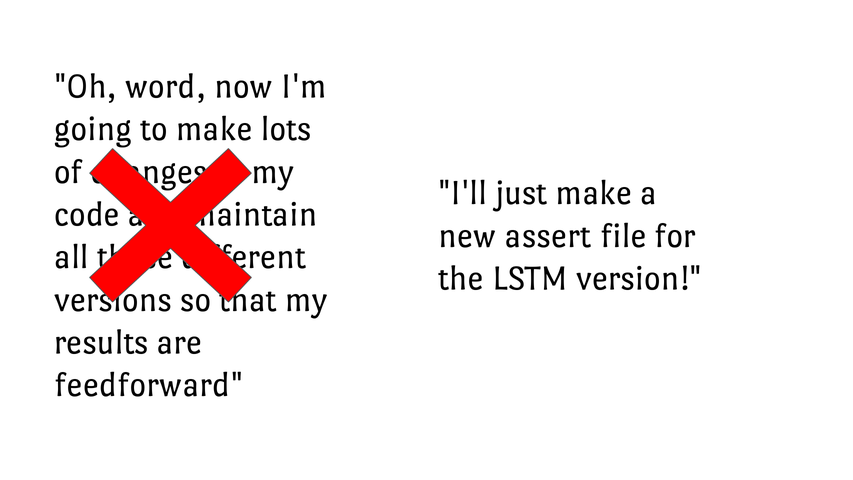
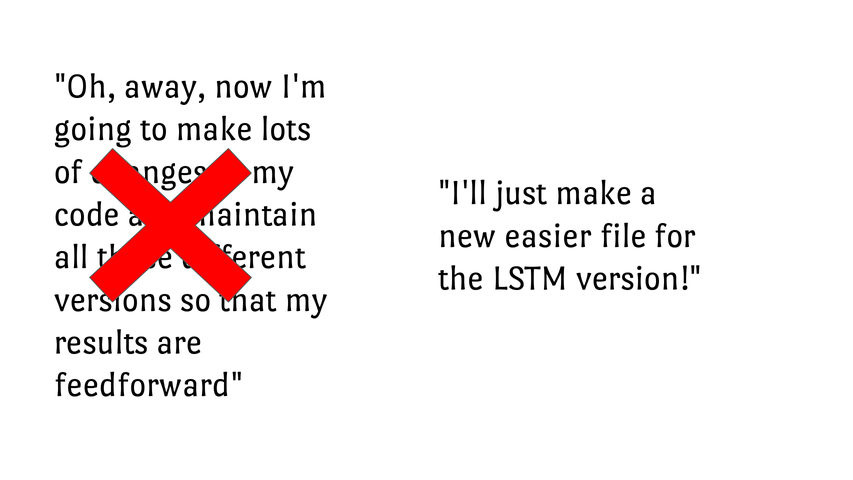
word: word -> away
assert: assert -> easier
